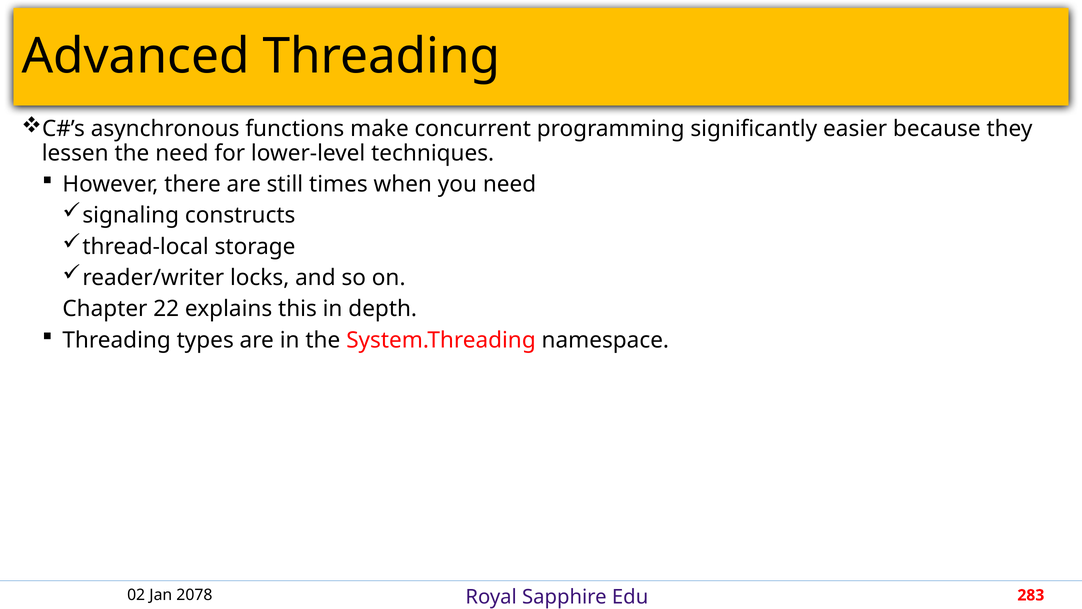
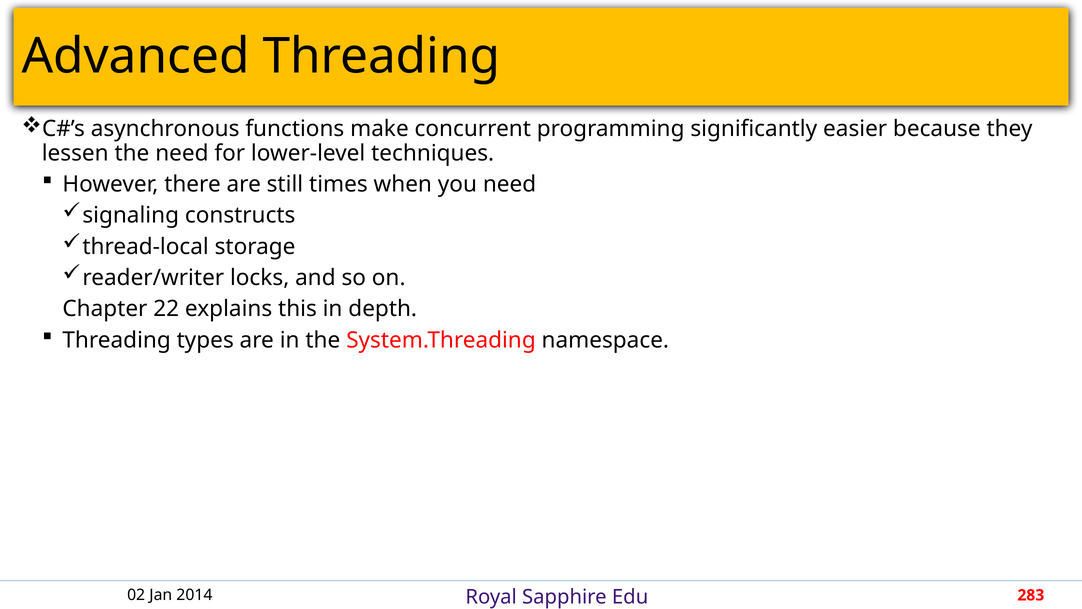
2078: 2078 -> 2014
